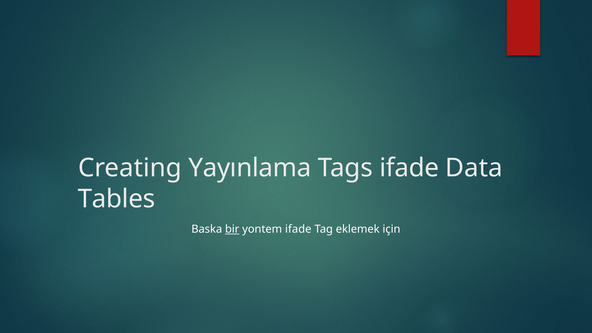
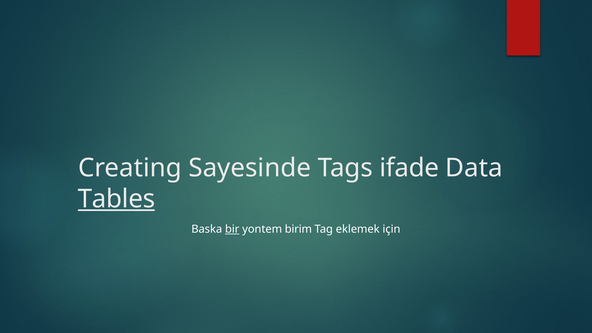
Yayınlama: Yayınlama -> Sayesinde
Tables underline: none -> present
yontem ifade: ifade -> birim
